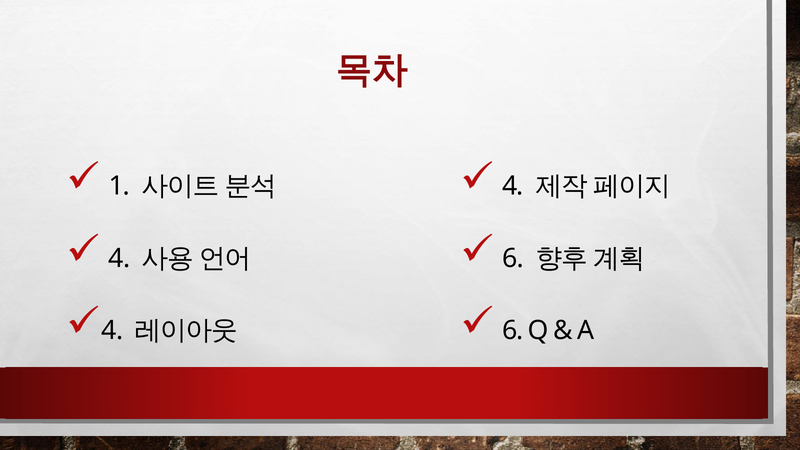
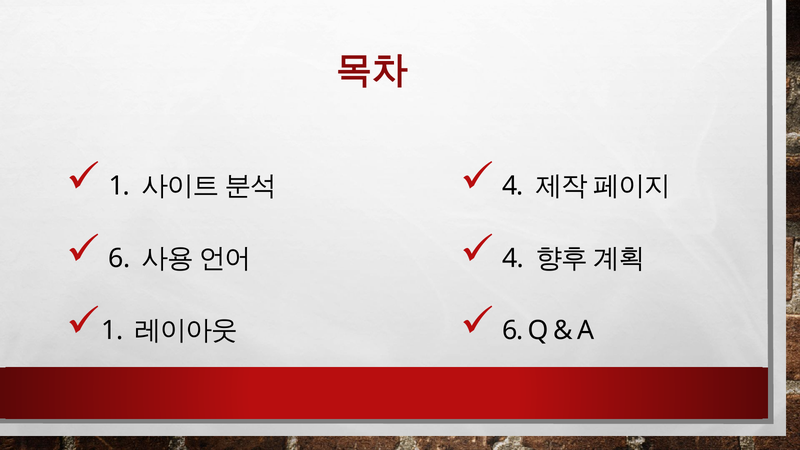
4 at (119, 258): 4 -> 6
6 at (513, 258): 6 -> 4
4 at (112, 331): 4 -> 1
